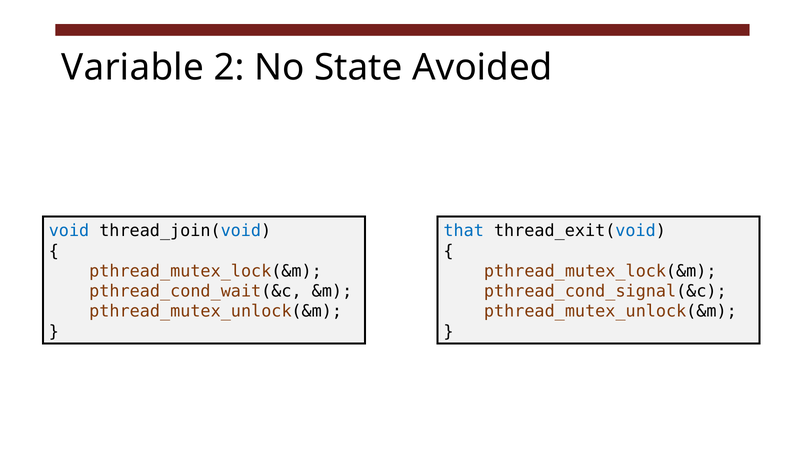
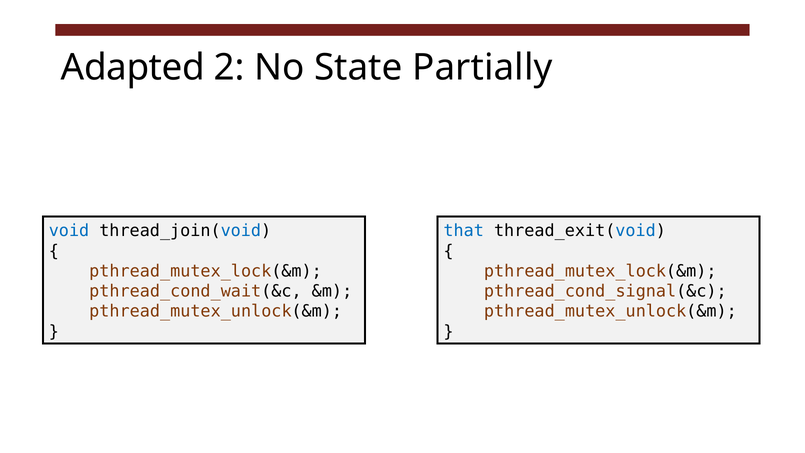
Variable: Variable -> Adapted
Avoided: Avoided -> Partially
